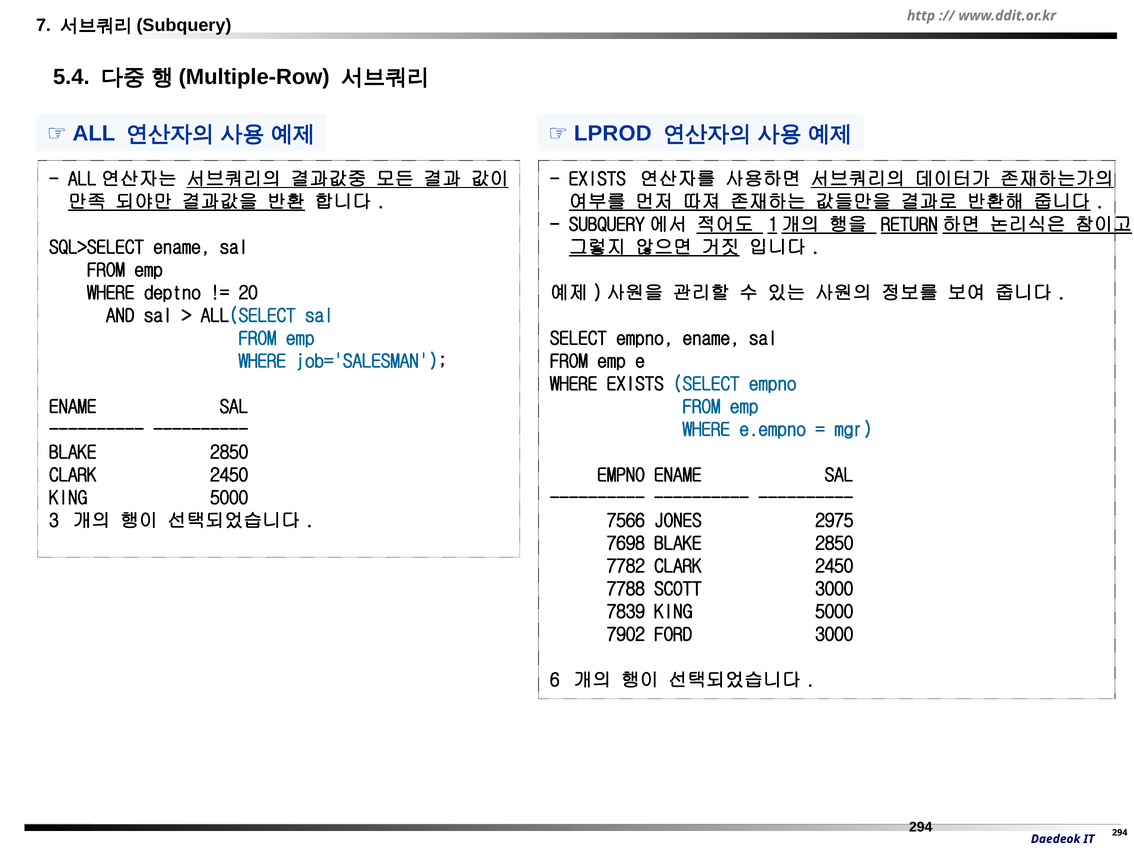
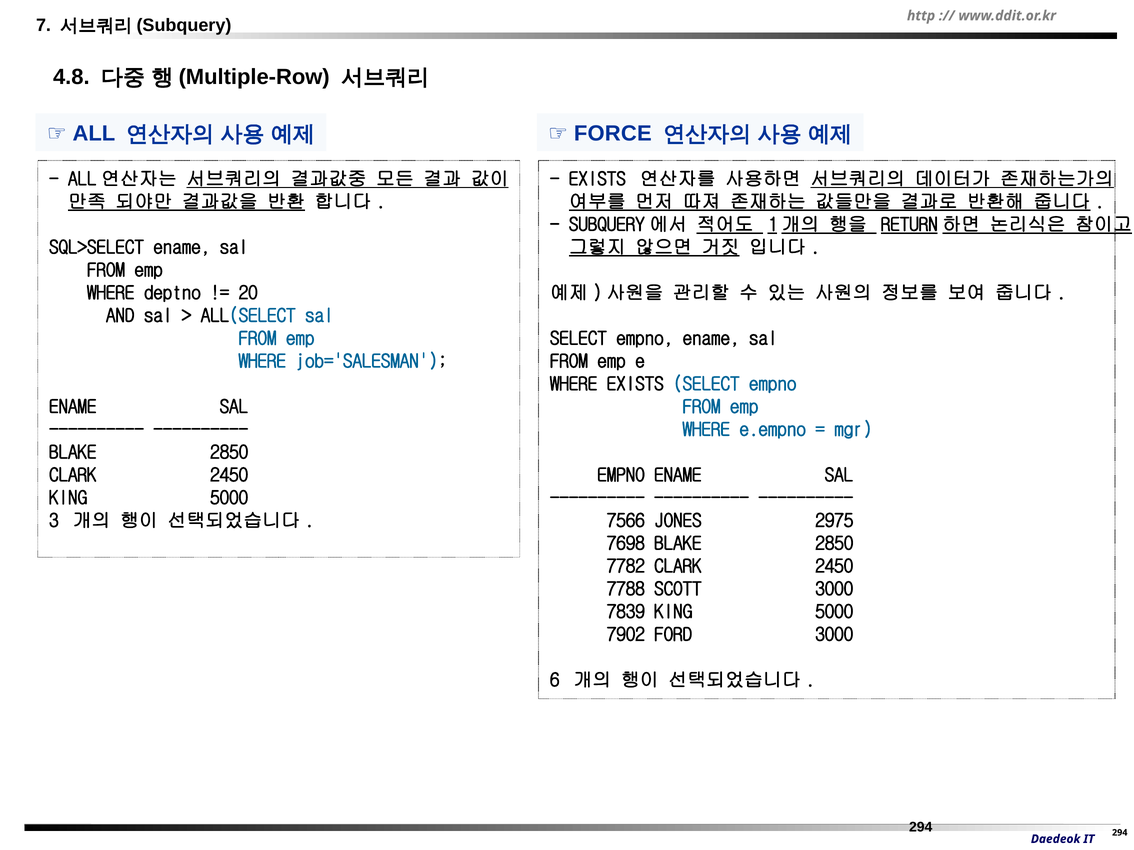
5.4: 5.4 -> 4.8
LPROD: LPROD -> FORCE
